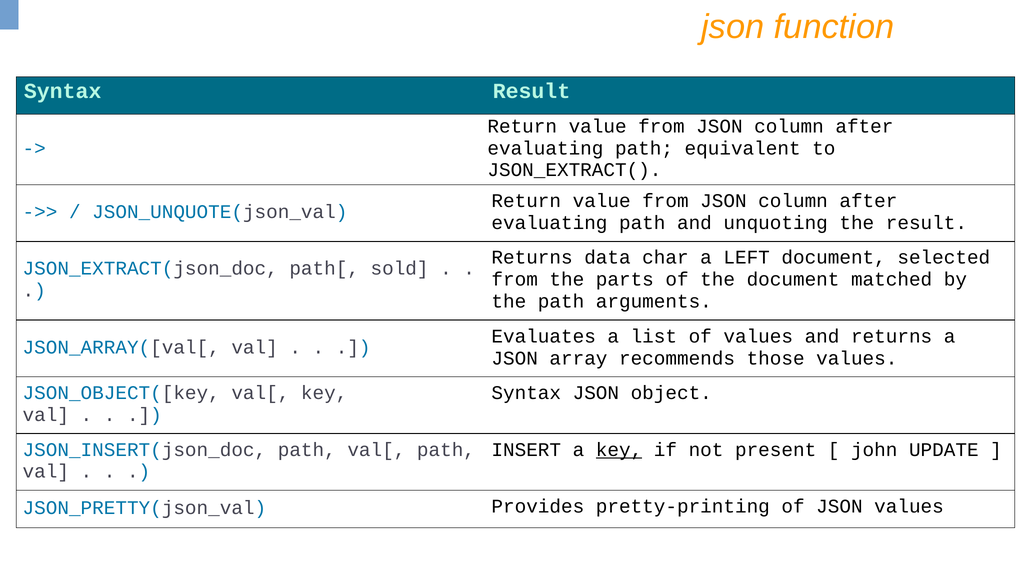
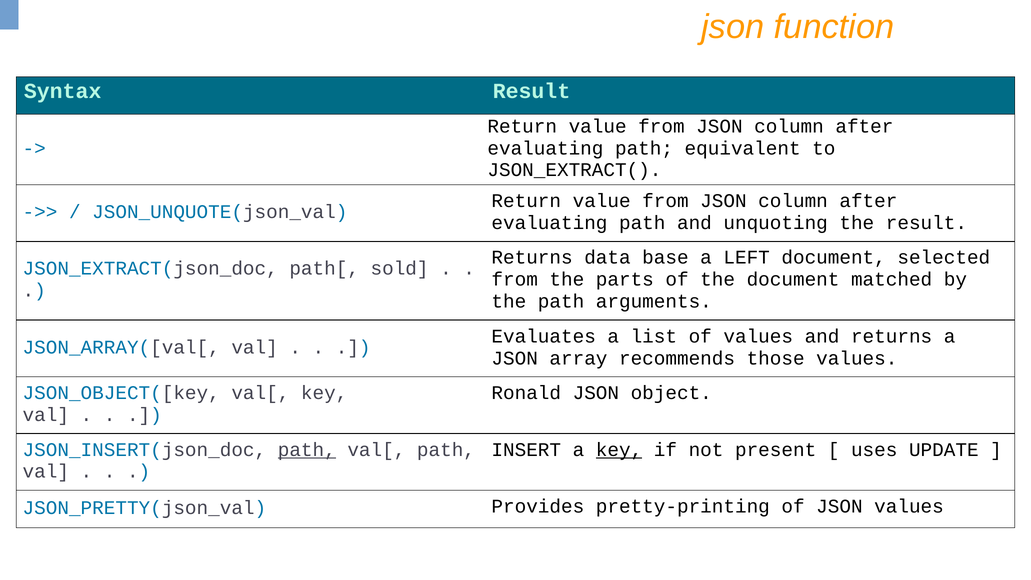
char: char -> base
Syntax at (526, 393): Syntax -> Ronald
path at (307, 450) underline: none -> present
john: john -> uses
